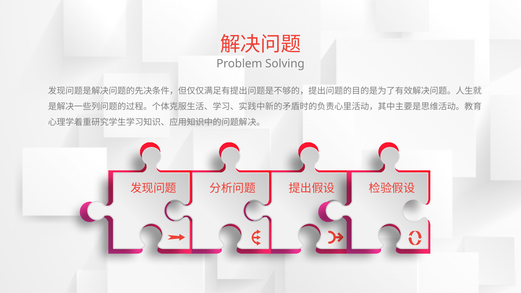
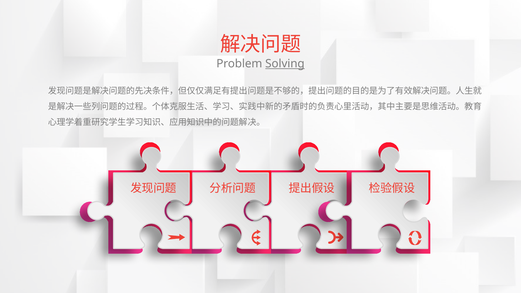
Solving underline: none -> present
